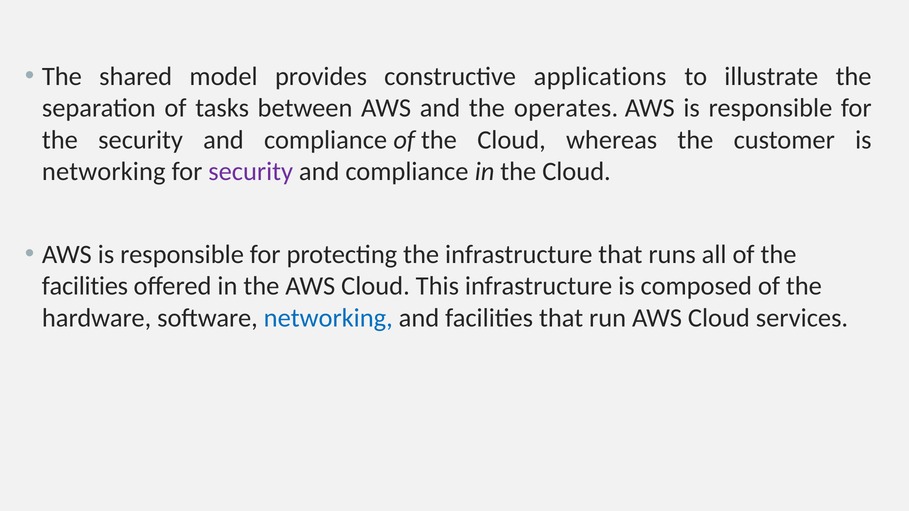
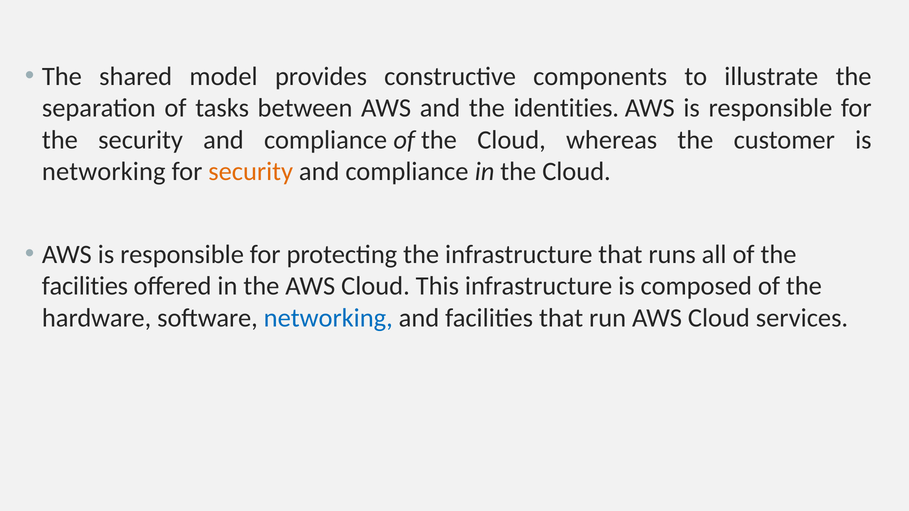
applications: applications -> components
operates: operates -> identities
security at (251, 172) colour: purple -> orange
